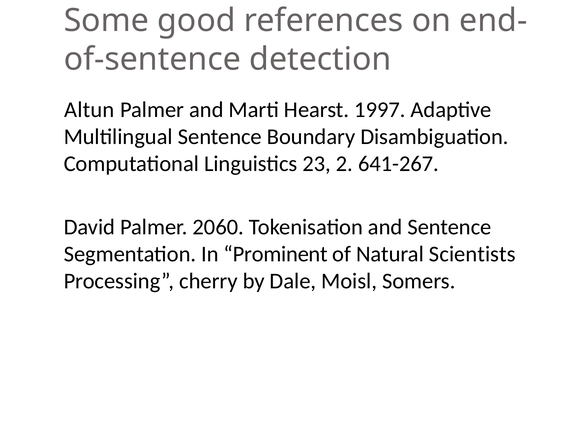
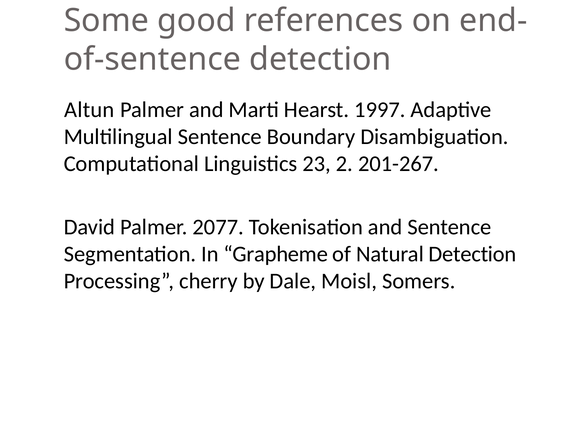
641-267: 641-267 -> 201-267
2060: 2060 -> 2077
Prominent: Prominent -> Grapheme
Natural Scientists: Scientists -> Detection
